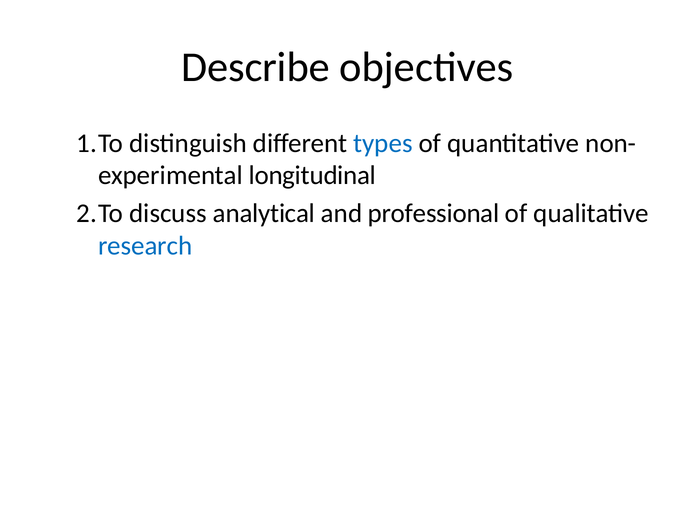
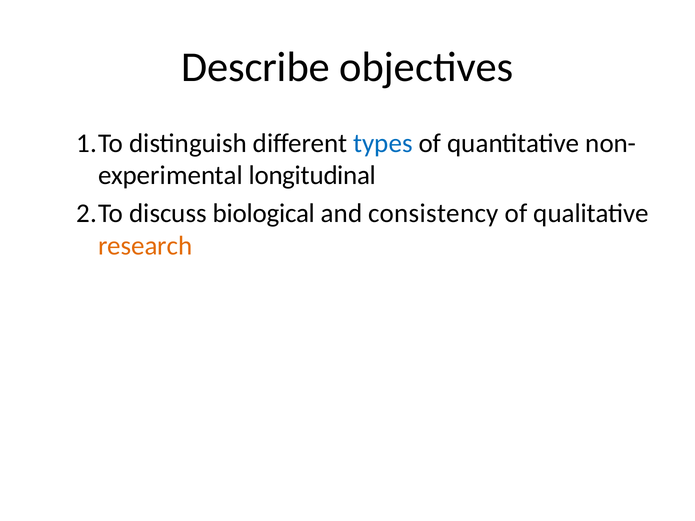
analytical: analytical -> biological
professional: professional -> consistency
research colour: blue -> orange
